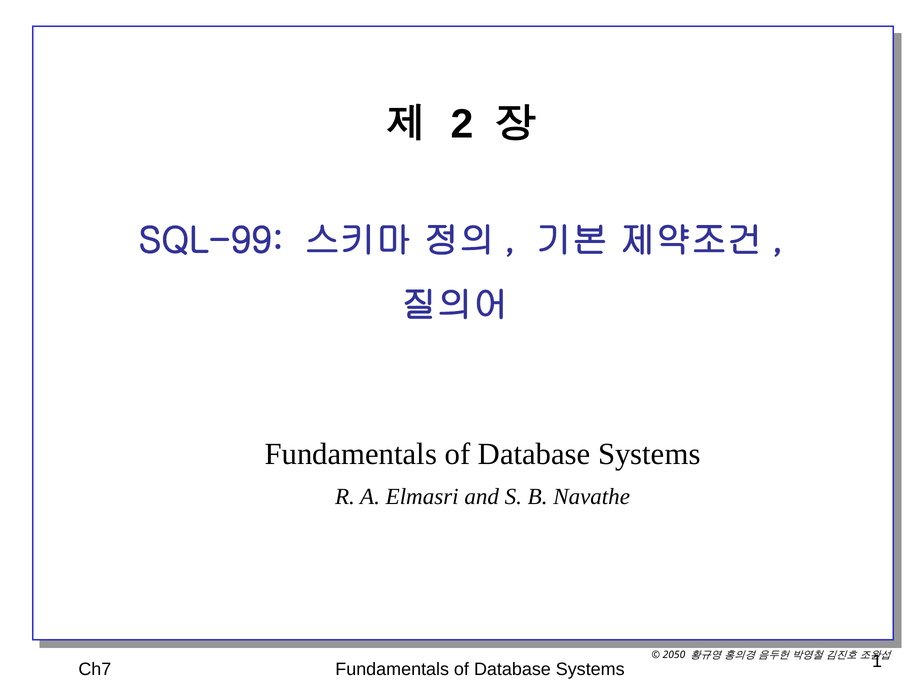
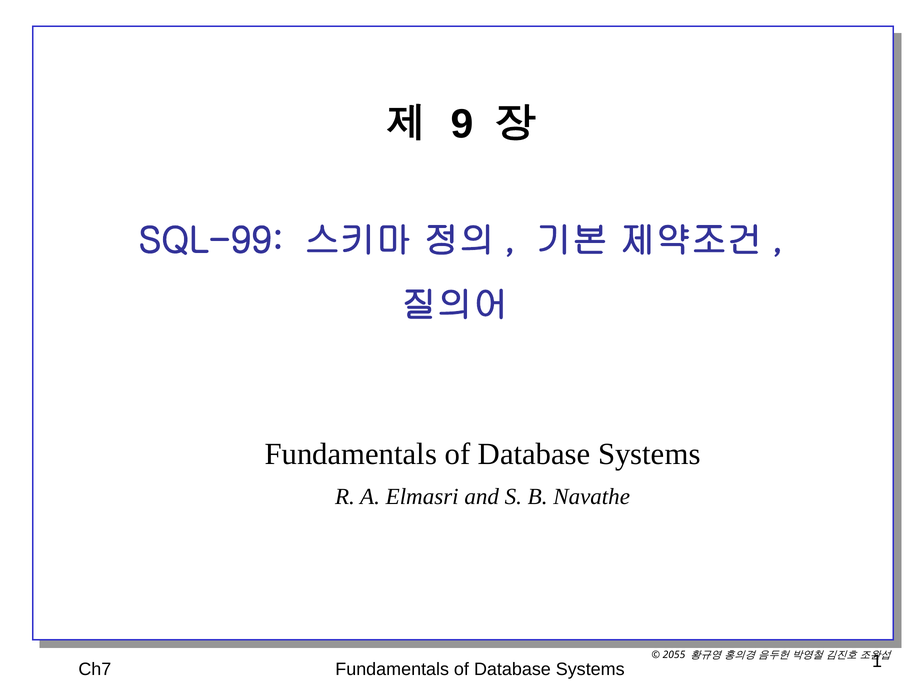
2: 2 -> 9
2050: 2050 -> 2055
